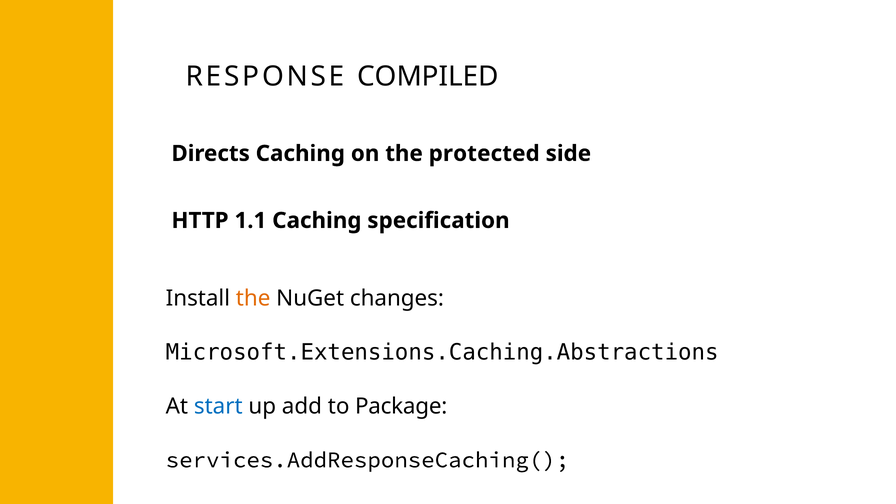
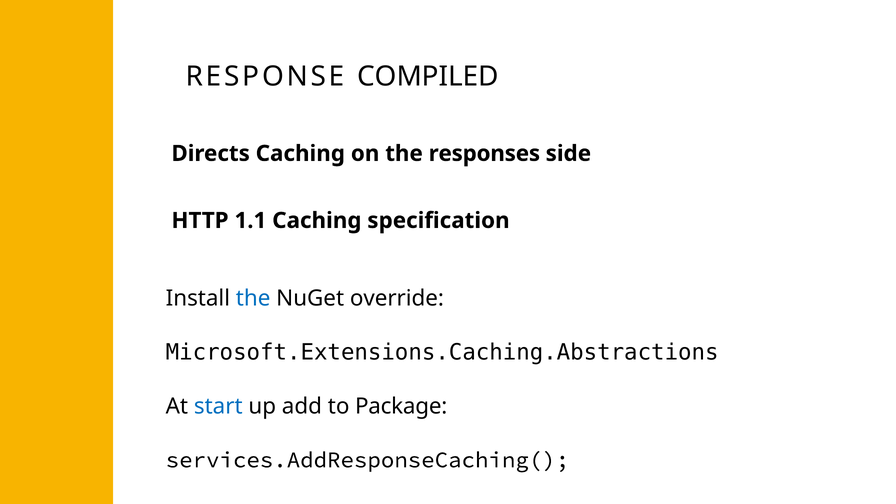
protected: protected -> responses
the at (253, 299) colour: orange -> blue
changes: changes -> override
